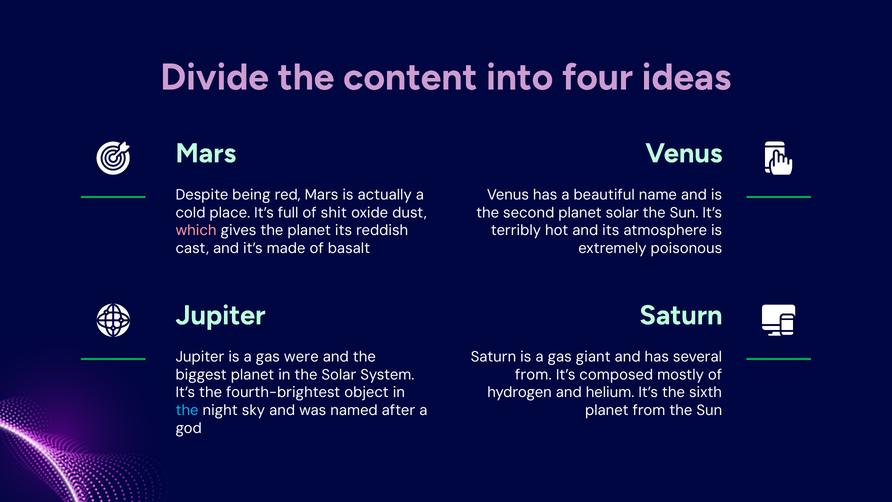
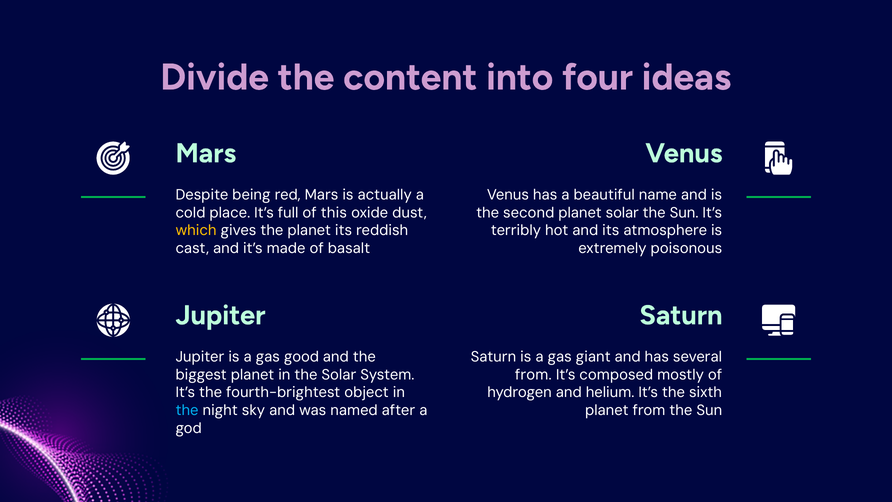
shit: shit -> this
which colour: pink -> yellow
were: were -> good
